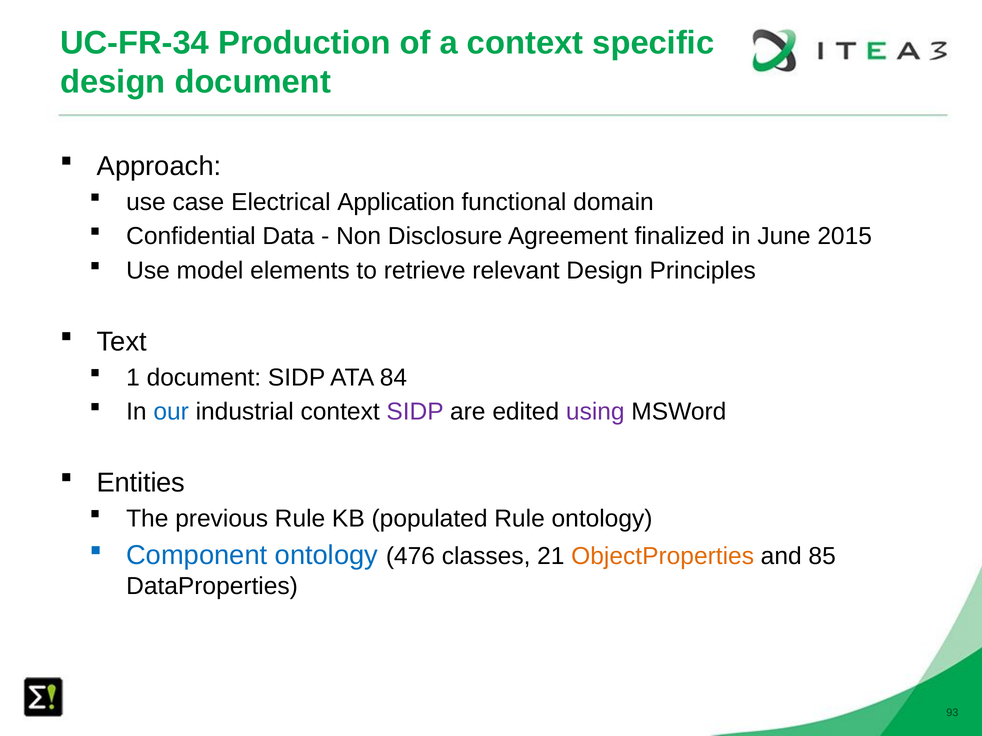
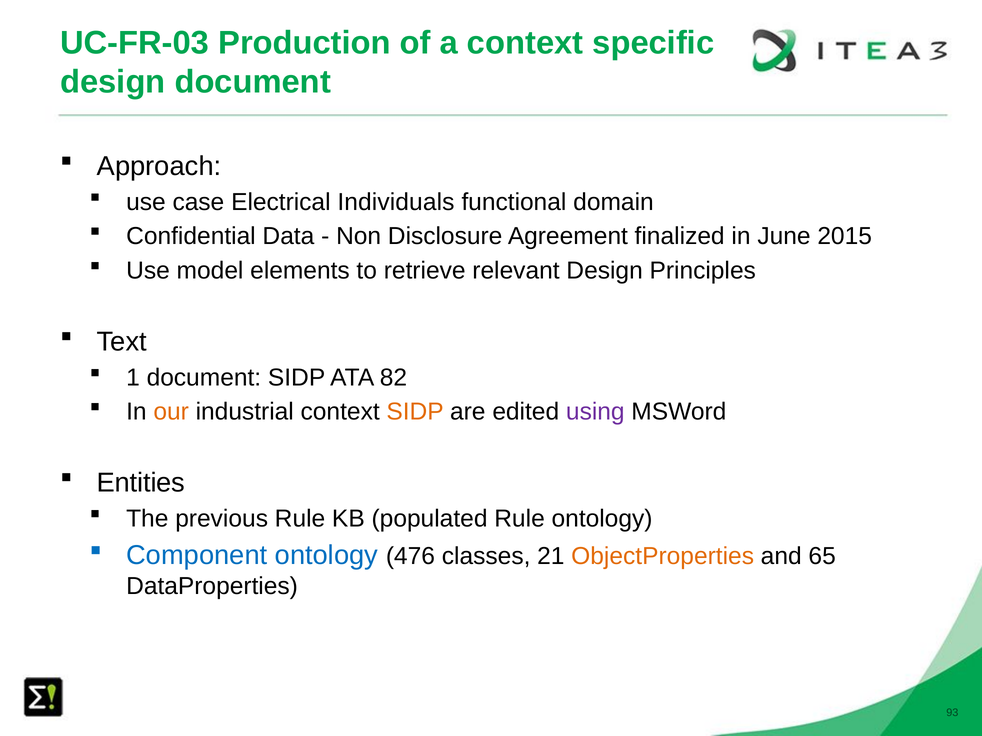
UC-FR-34: UC-FR-34 -> UC-FR-03
Application: Application -> Individuals
84: 84 -> 82
our colour: blue -> orange
SIDP at (415, 412) colour: purple -> orange
85: 85 -> 65
